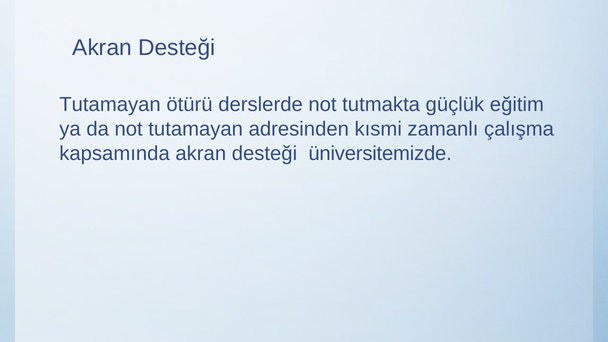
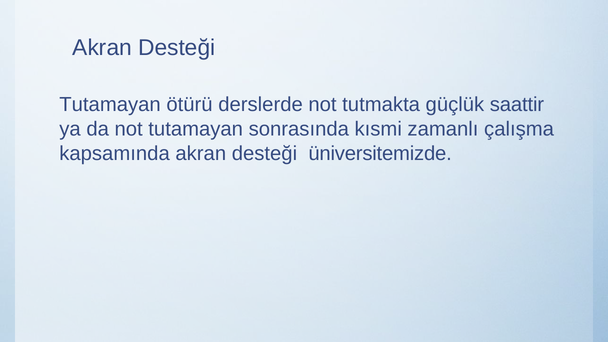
eğitim: eğitim -> saattir
adresinden: adresinden -> sonrasında
